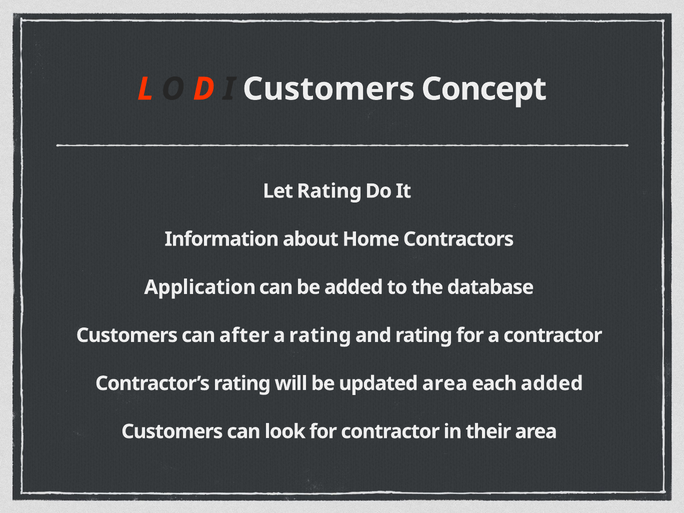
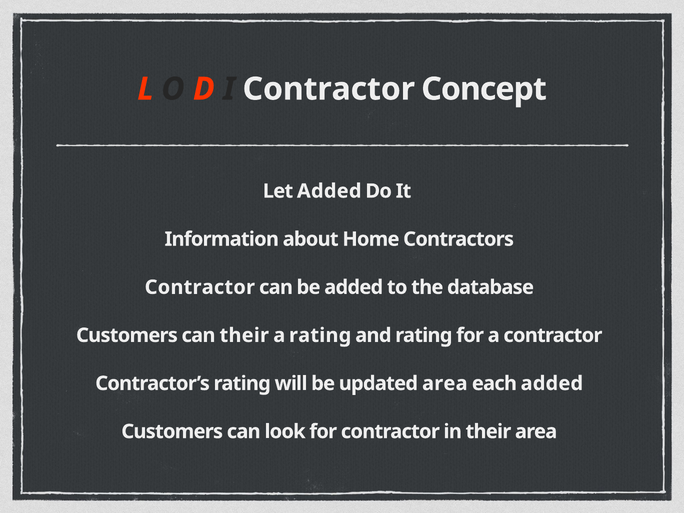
I Customers: Customers -> Contractor
Let Rating: Rating -> Added
Application at (200, 287): Application -> Contractor
can after: after -> their
